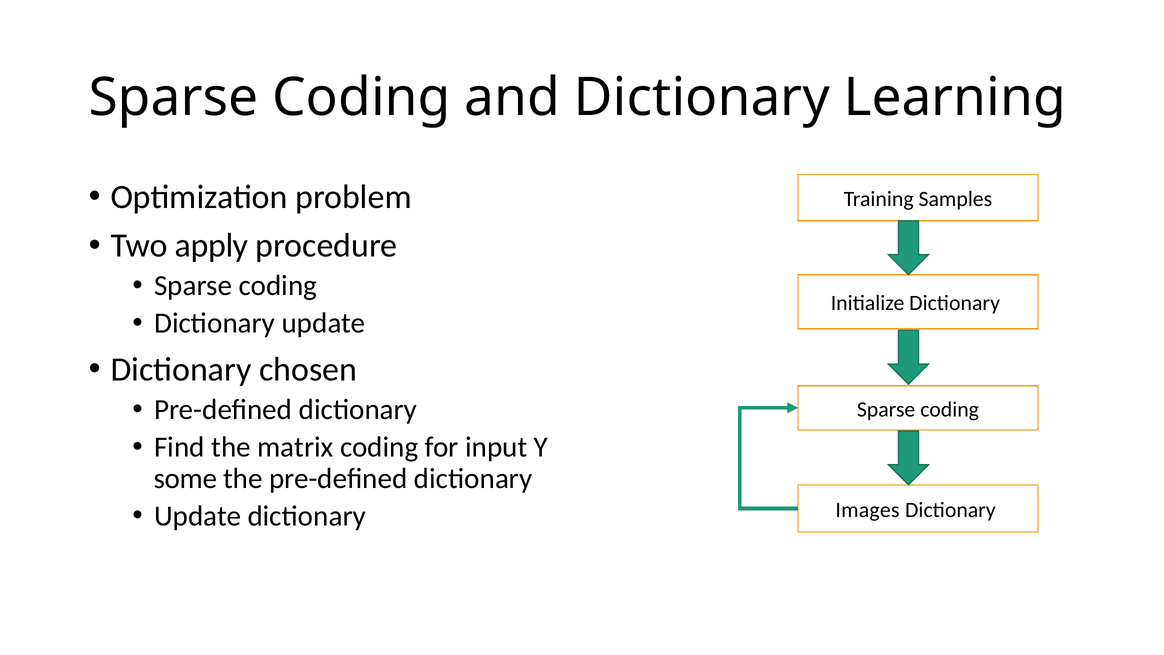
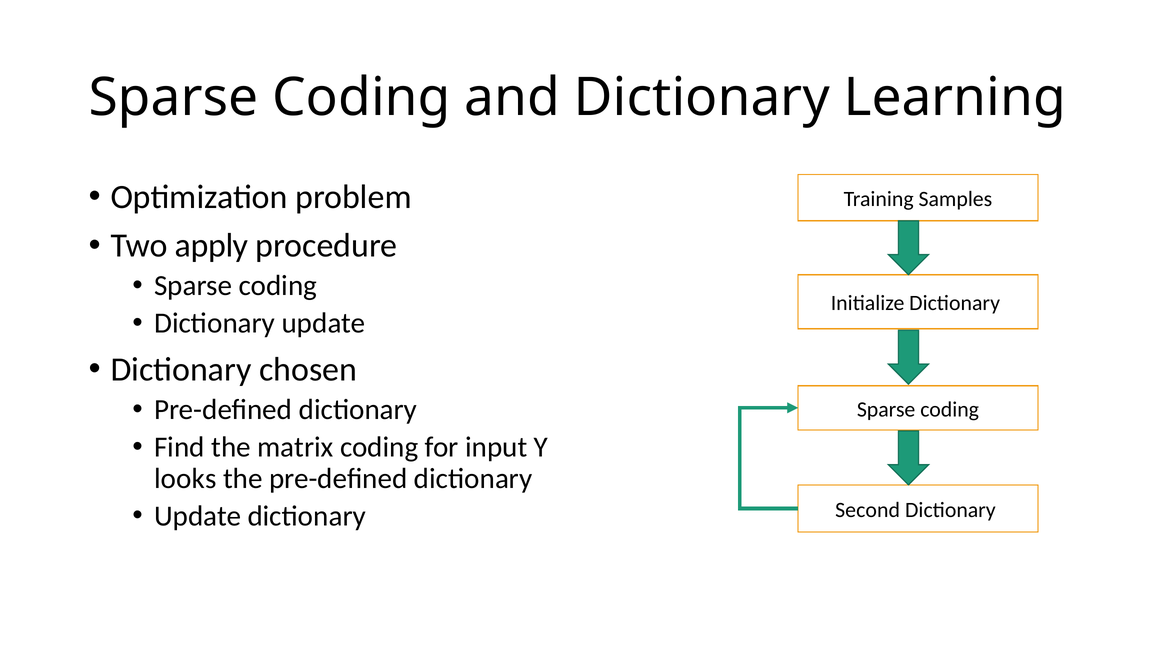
some: some -> looks
Images: Images -> Second
